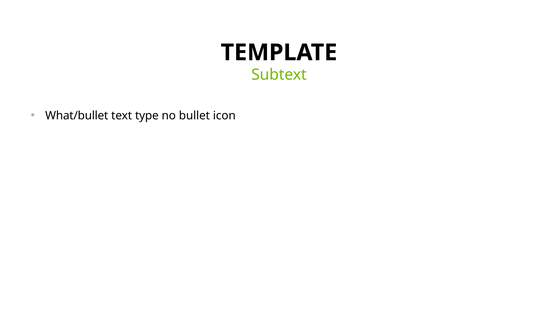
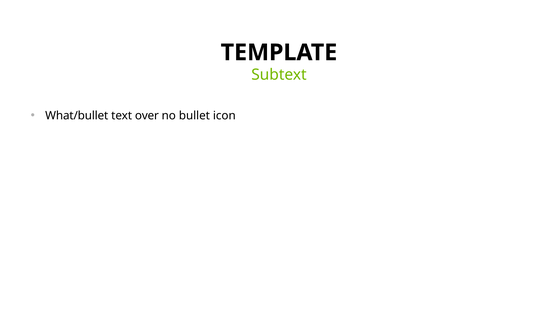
type: type -> over
